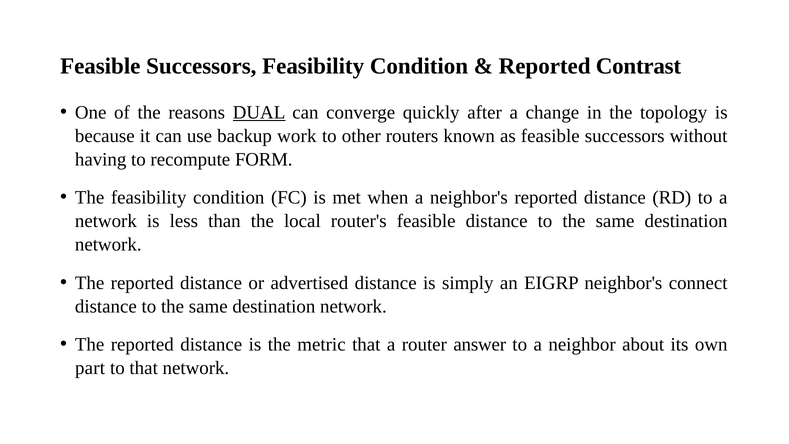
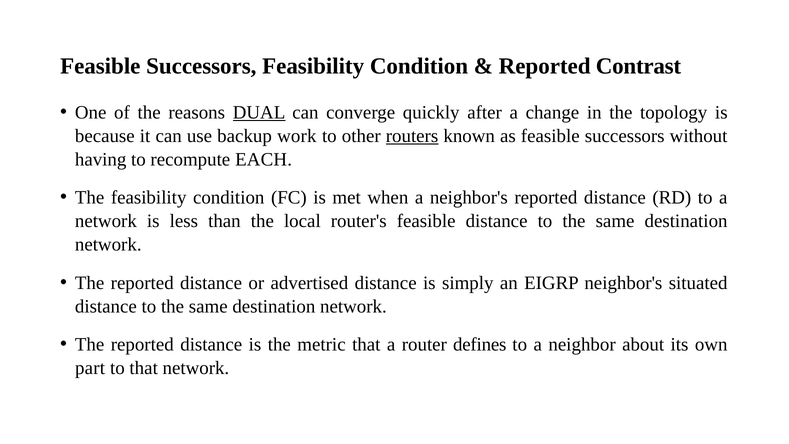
routers underline: none -> present
FORM: FORM -> EACH
connect: connect -> situated
answer: answer -> defines
